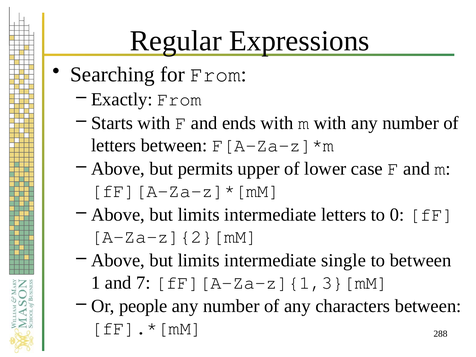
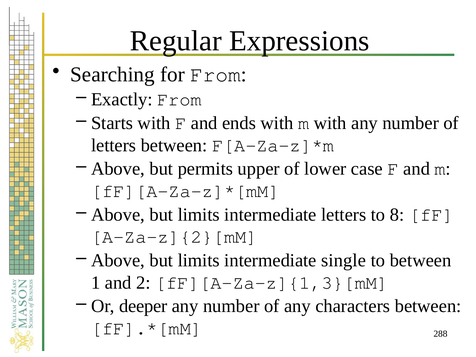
0: 0 -> 8
7: 7 -> 2
people: people -> deeper
